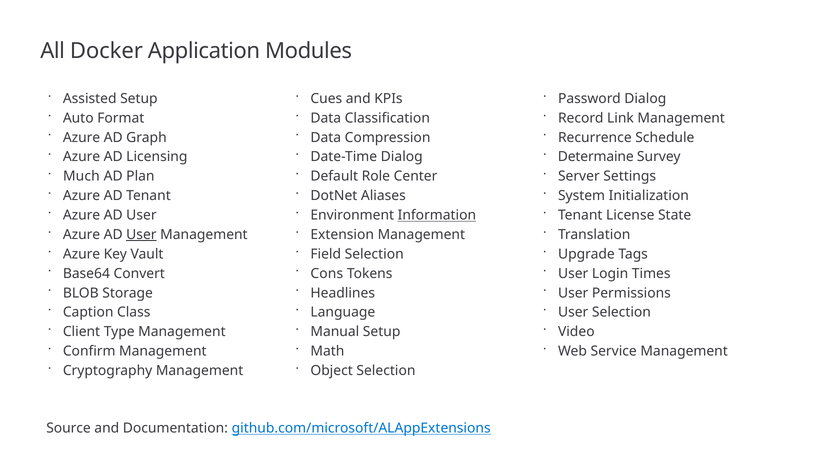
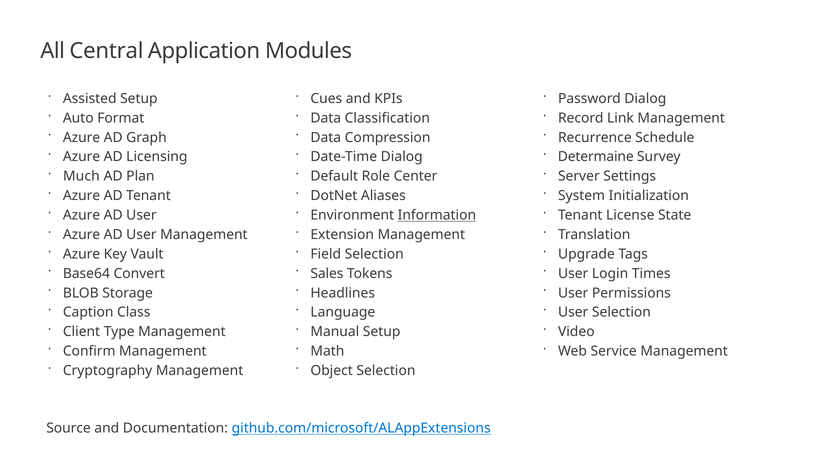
Docker: Docker -> Central
User at (141, 234) underline: present -> none
Cons: Cons -> Sales
